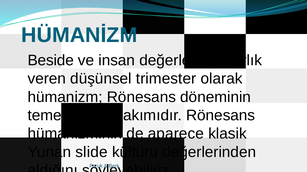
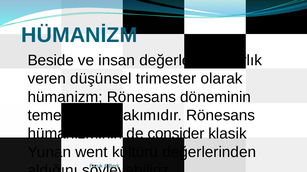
aparece: aparece -> consider
slide: slide -> went
